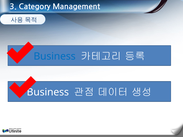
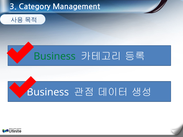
Business at (55, 56) colour: blue -> green
